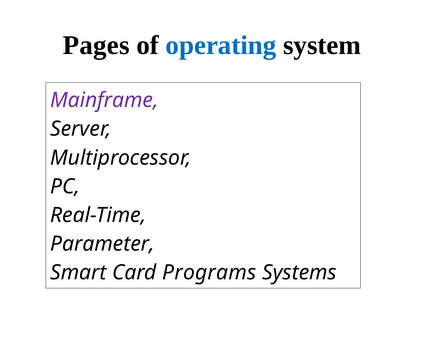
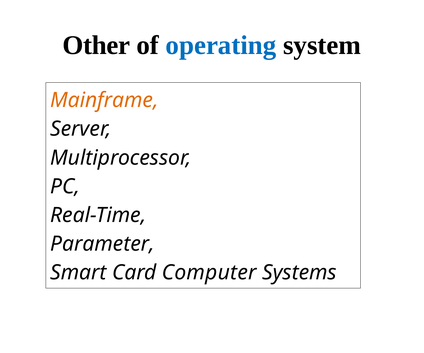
Pages: Pages -> Other
Mainframe colour: purple -> orange
Programs: Programs -> Computer
